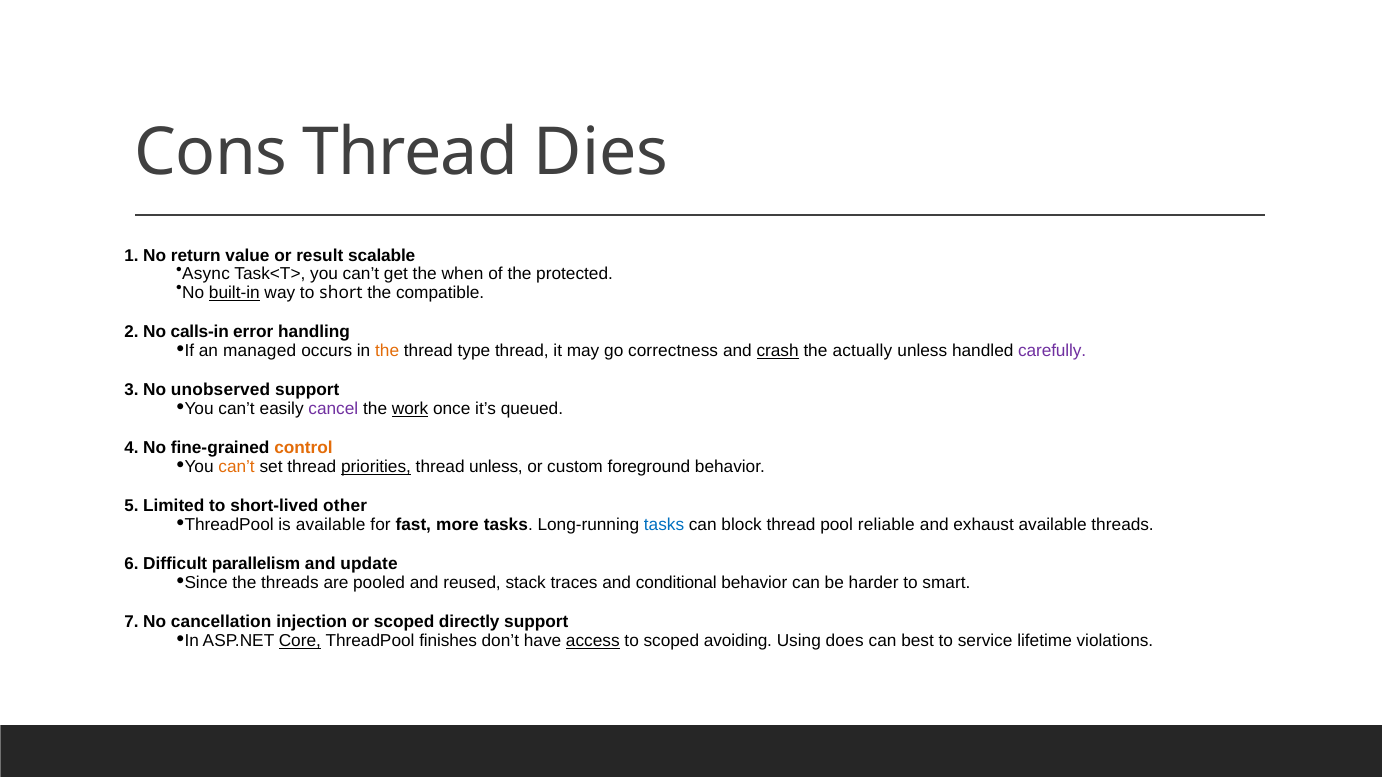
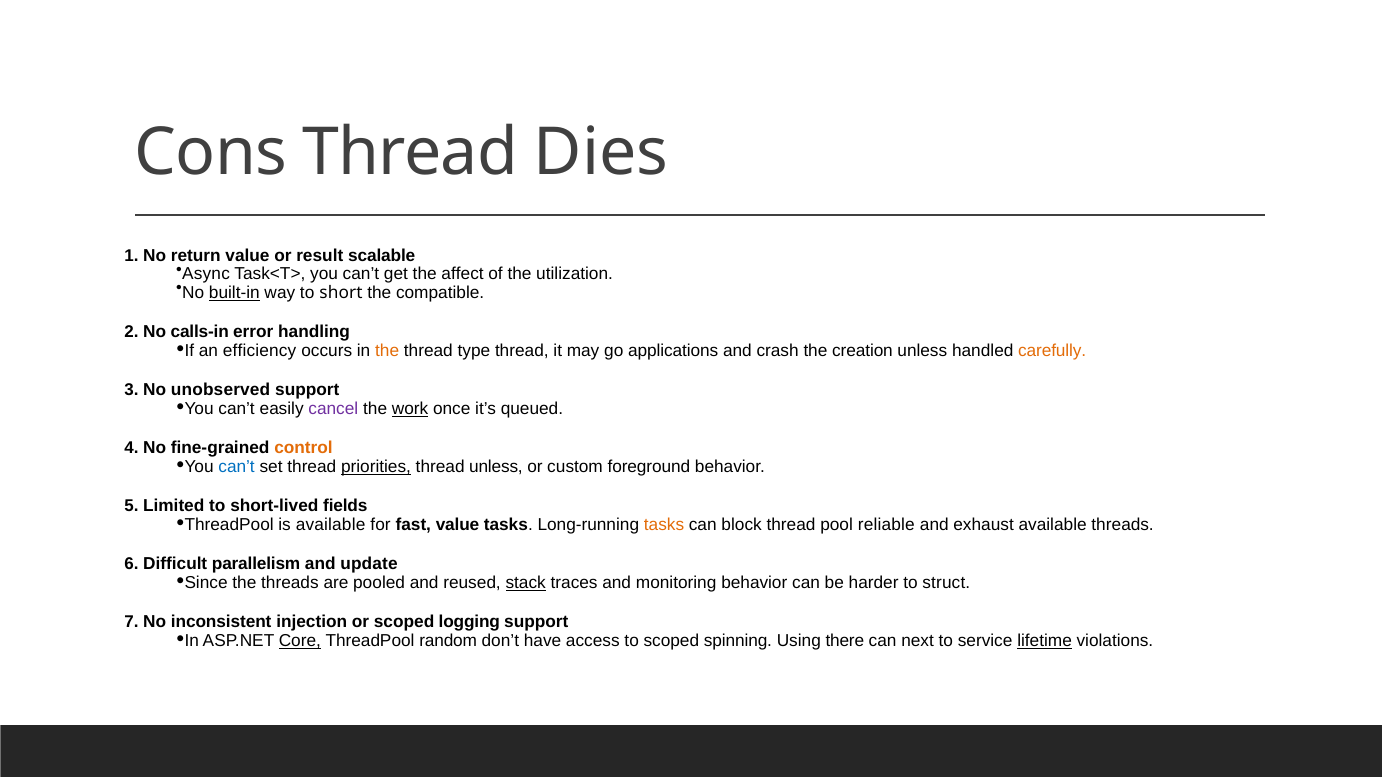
when: when -> affect
protected: protected -> utilization
managed: managed -> efficiency
correctness: correctness -> applications
crash underline: present -> none
actually: actually -> creation
carefully colour: purple -> orange
can’t at (237, 467) colour: orange -> blue
other: other -> fields
fast more: more -> value
tasks at (664, 525) colour: blue -> orange
stack underline: none -> present
conditional: conditional -> monitoring
smart: smart -> struct
cancellation: cancellation -> inconsistent
directly: directly -> logging
finishes: finishes -> random
access underline: present -> none
avoiding: avoiding -> spinning
does: does -> there
best: best -> next
lifetime underline: none -> present
